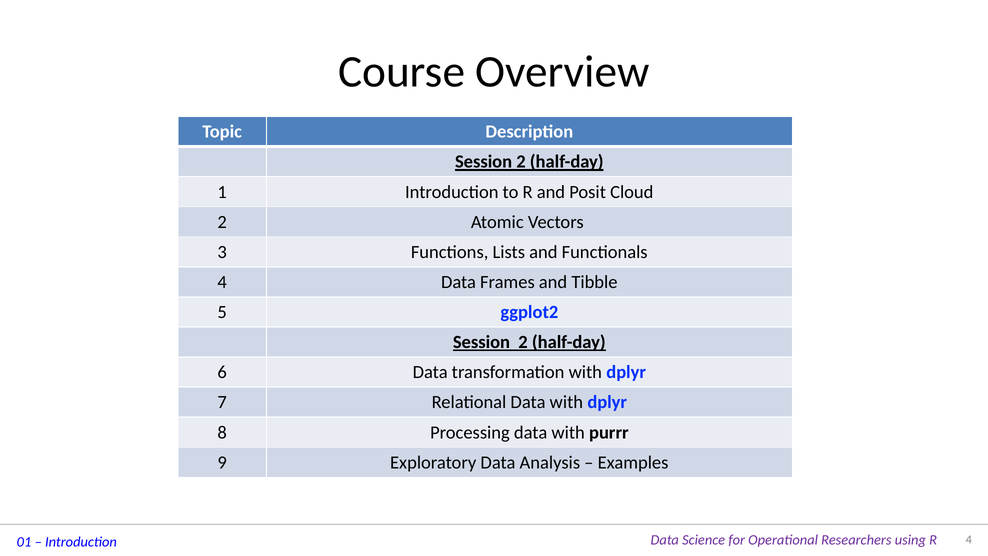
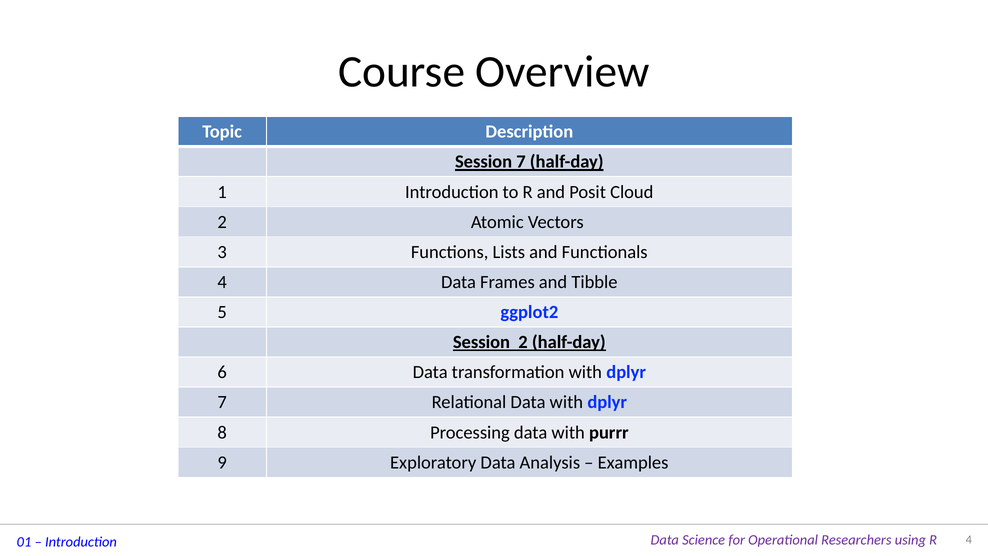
2 at (521, 162): 2 -> 7
